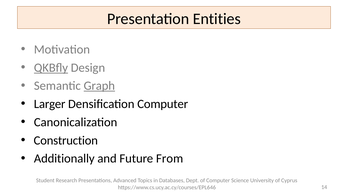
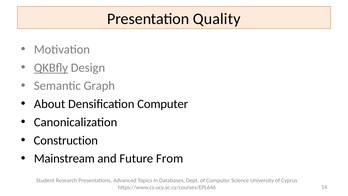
Entities: Entities -> Quality
Graph underline: present -> none
Larger: Larger -> About
Additionally: Additionally -> Mainstream
